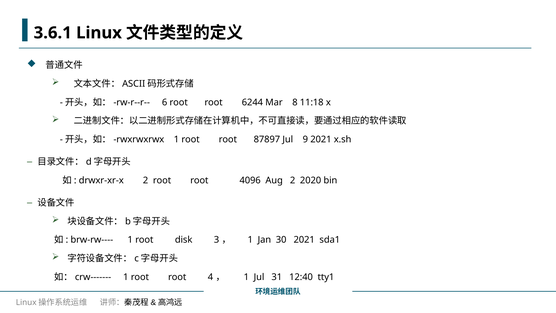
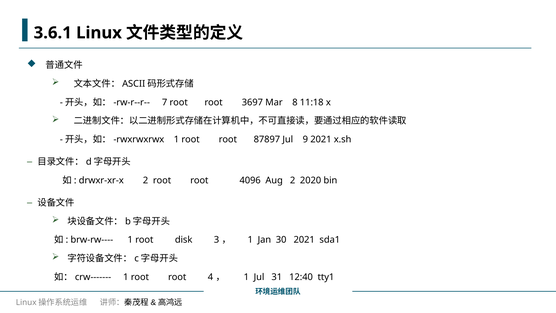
6: 6 -> 7
6244: 6244 -> 3697
